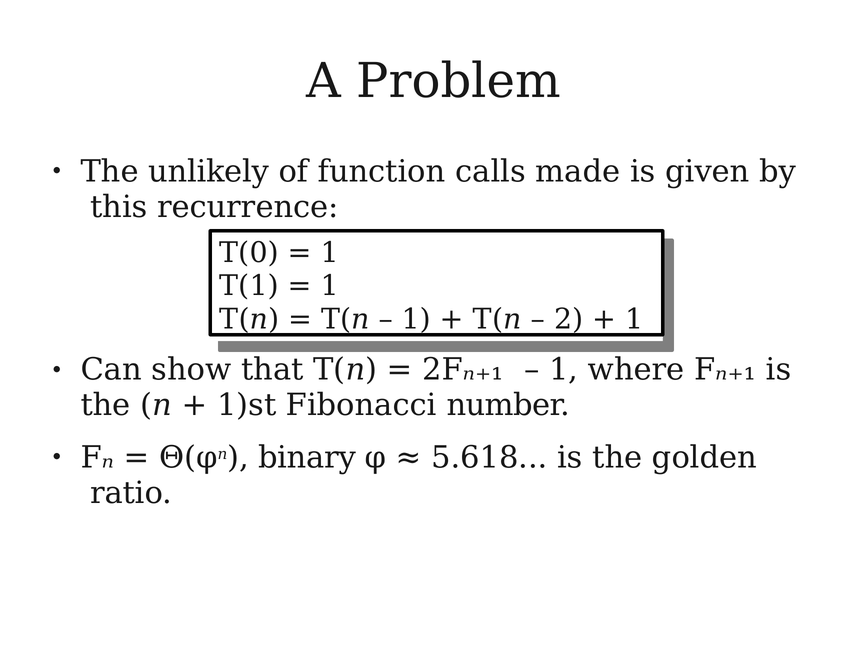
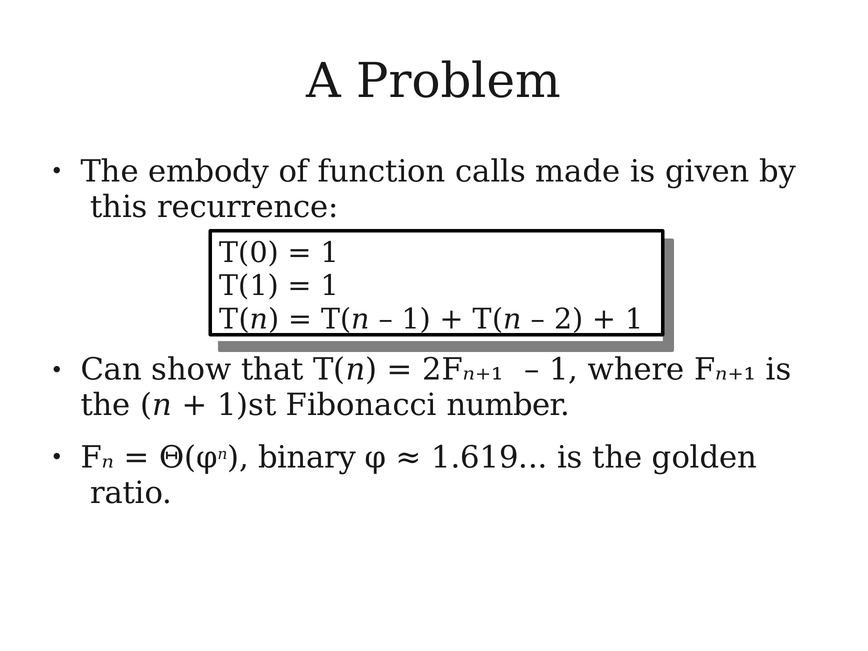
unlikely: unlikely -> embody
5.618: 5.618 -> 1.619
